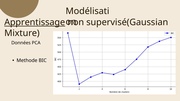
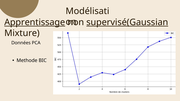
supervisé(Gaussian underline: none -> present
